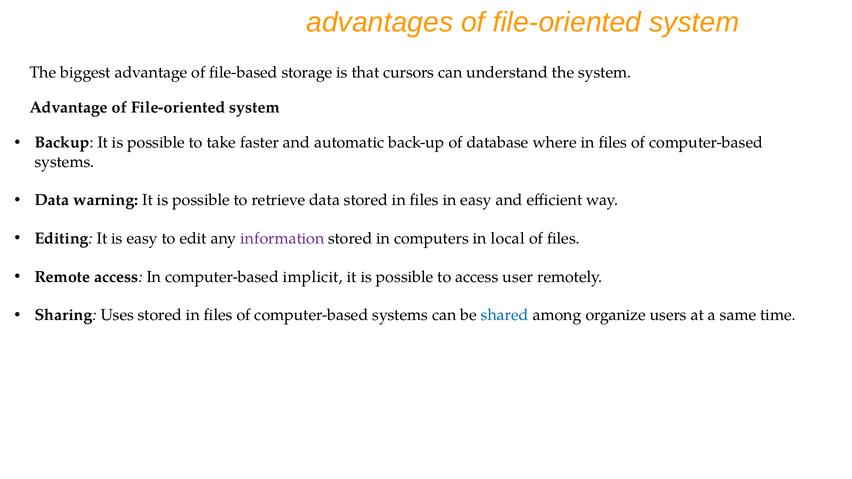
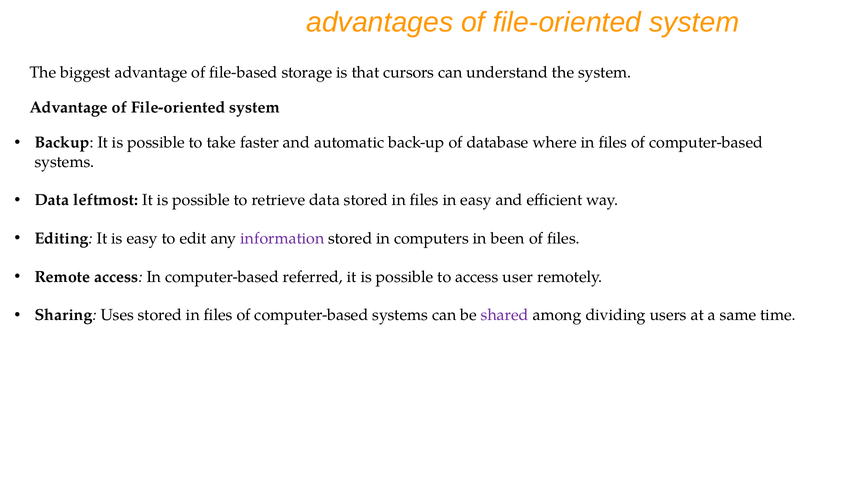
warning: warning -> leftmost
local: local -> been
implicit: implicit -> referred
shared colour: blue -> purple
organize: organize -> dividing
